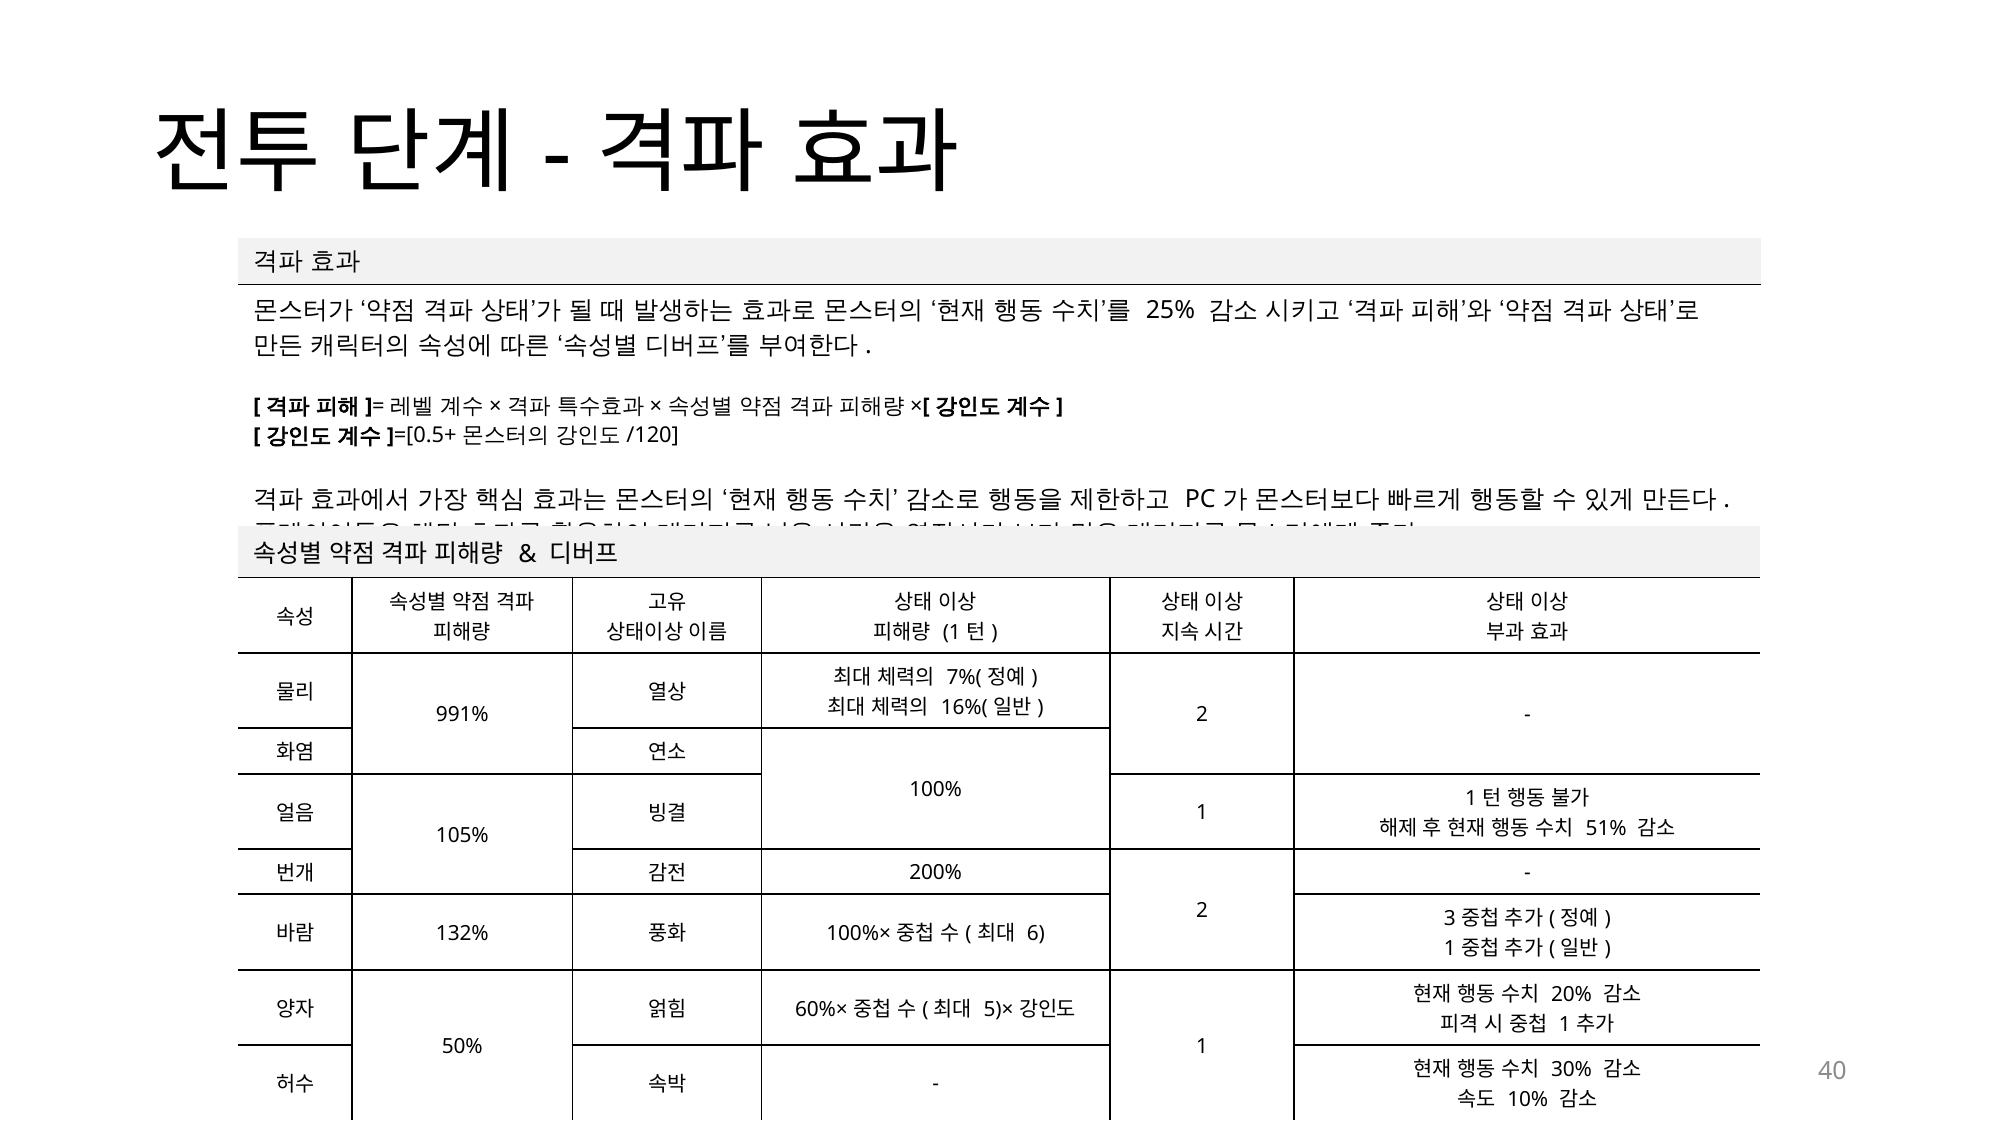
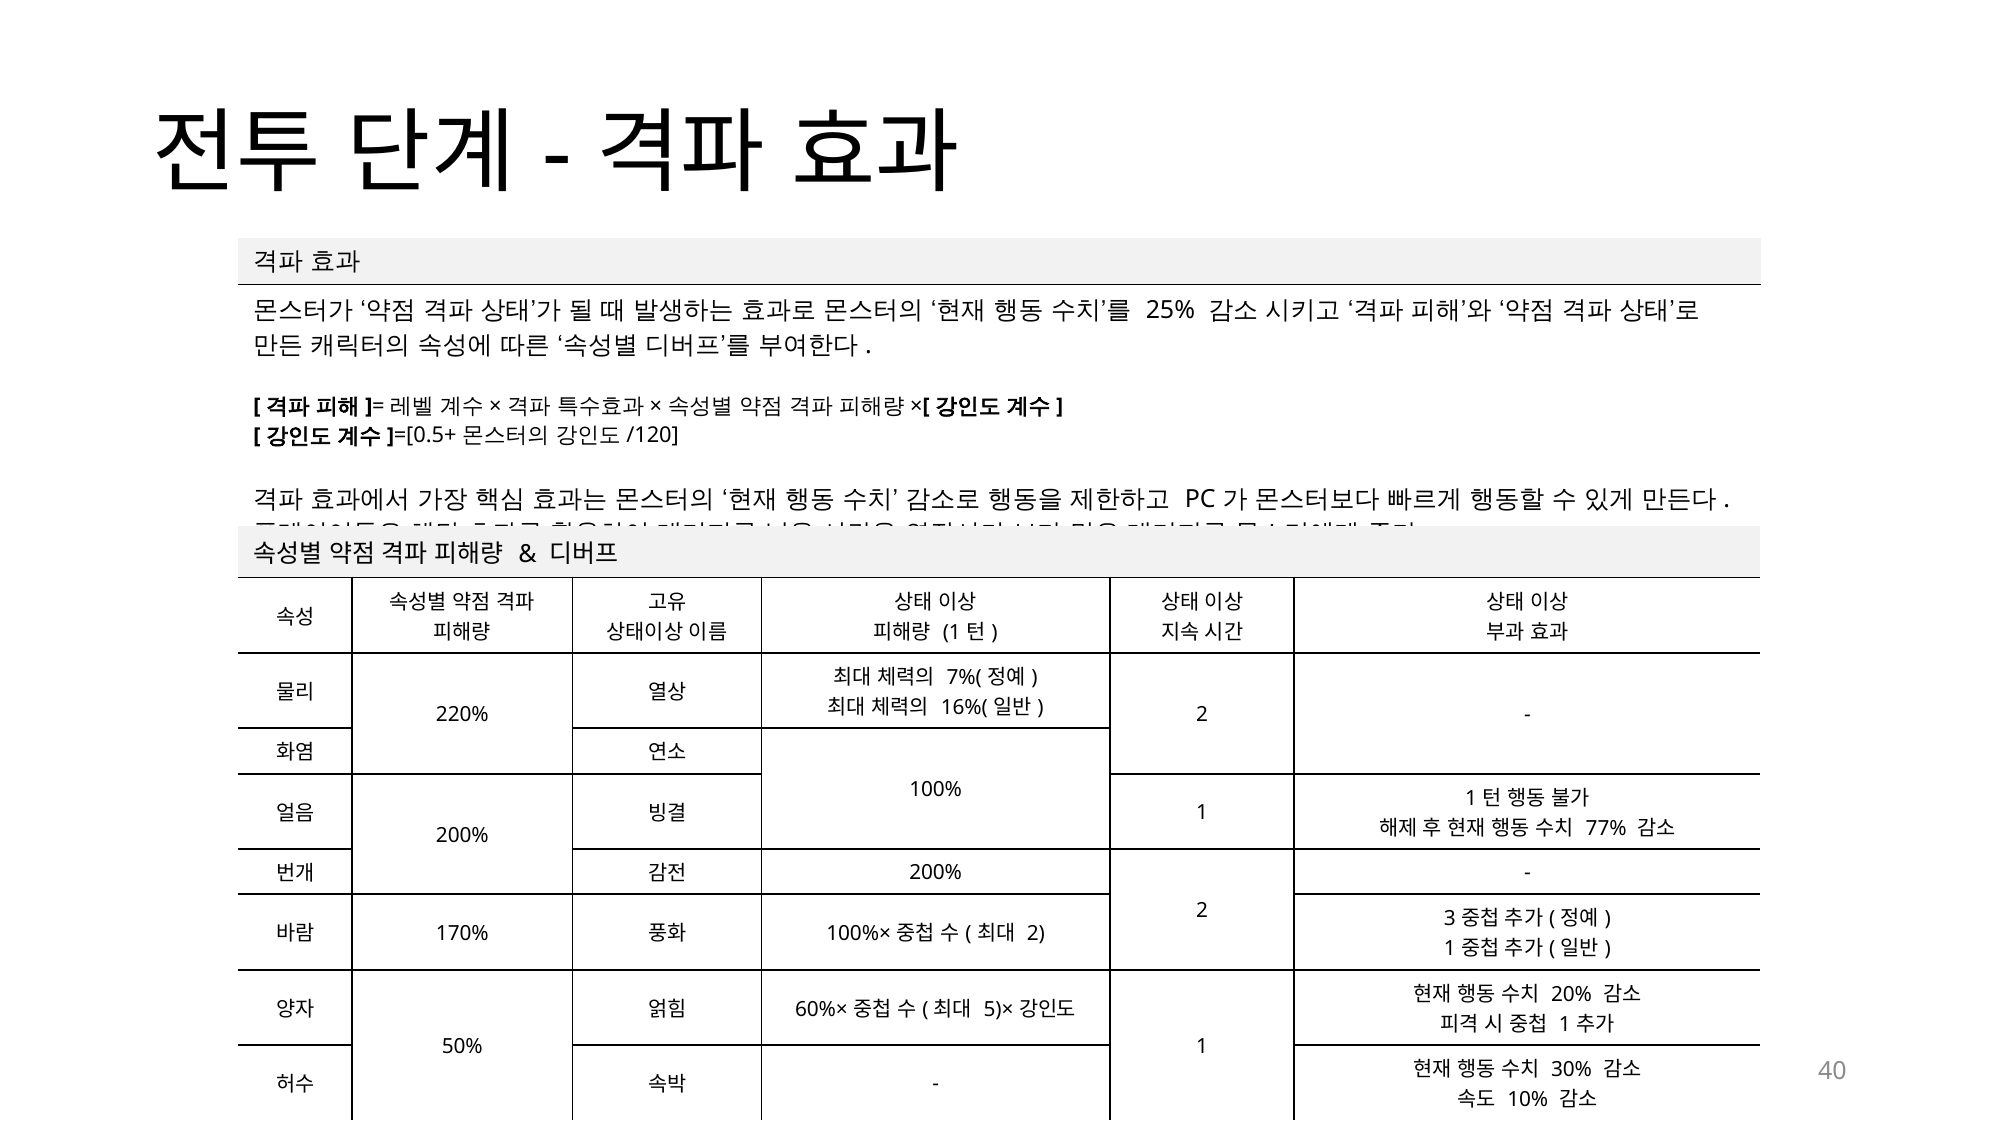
991%: 991% -> 220%
51%: 51% -> 77%
105% at (462, 836): 105% -> 200%
132%: 132% -> 170%
6 at (1036, 934): 6 -> 2
